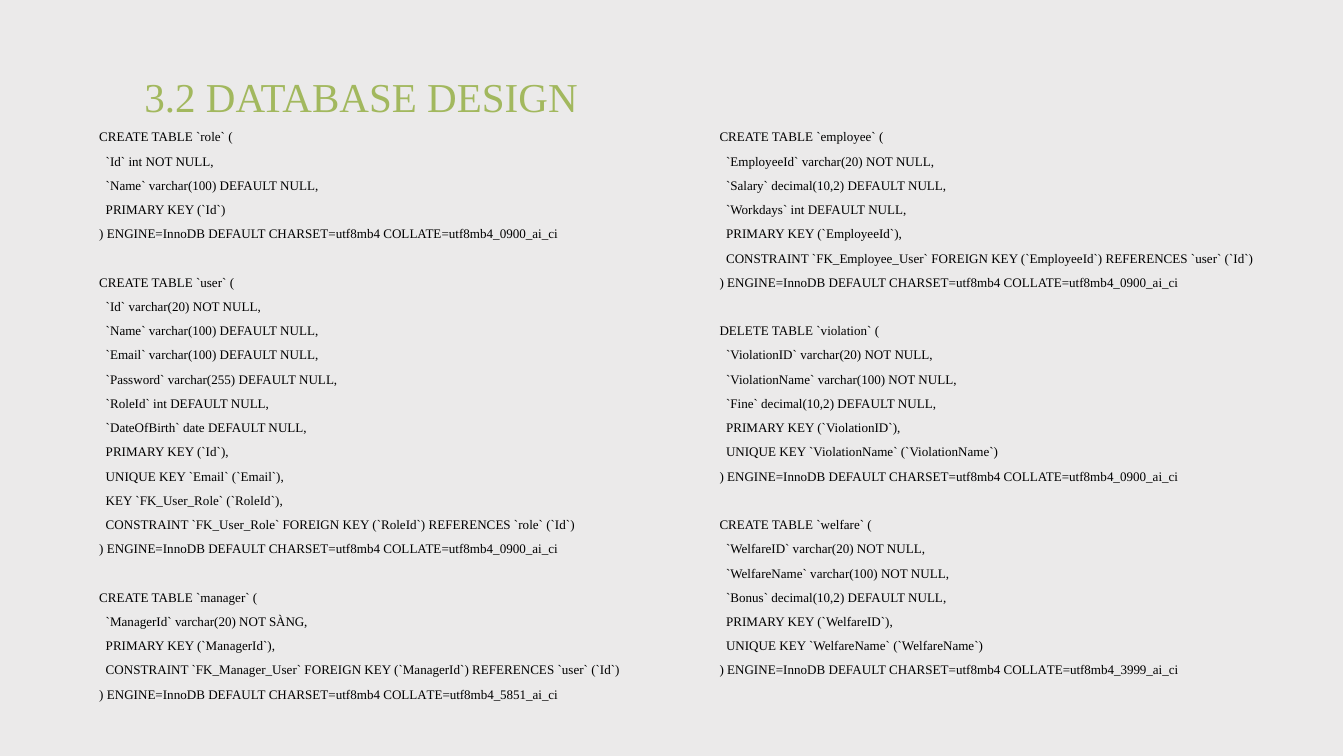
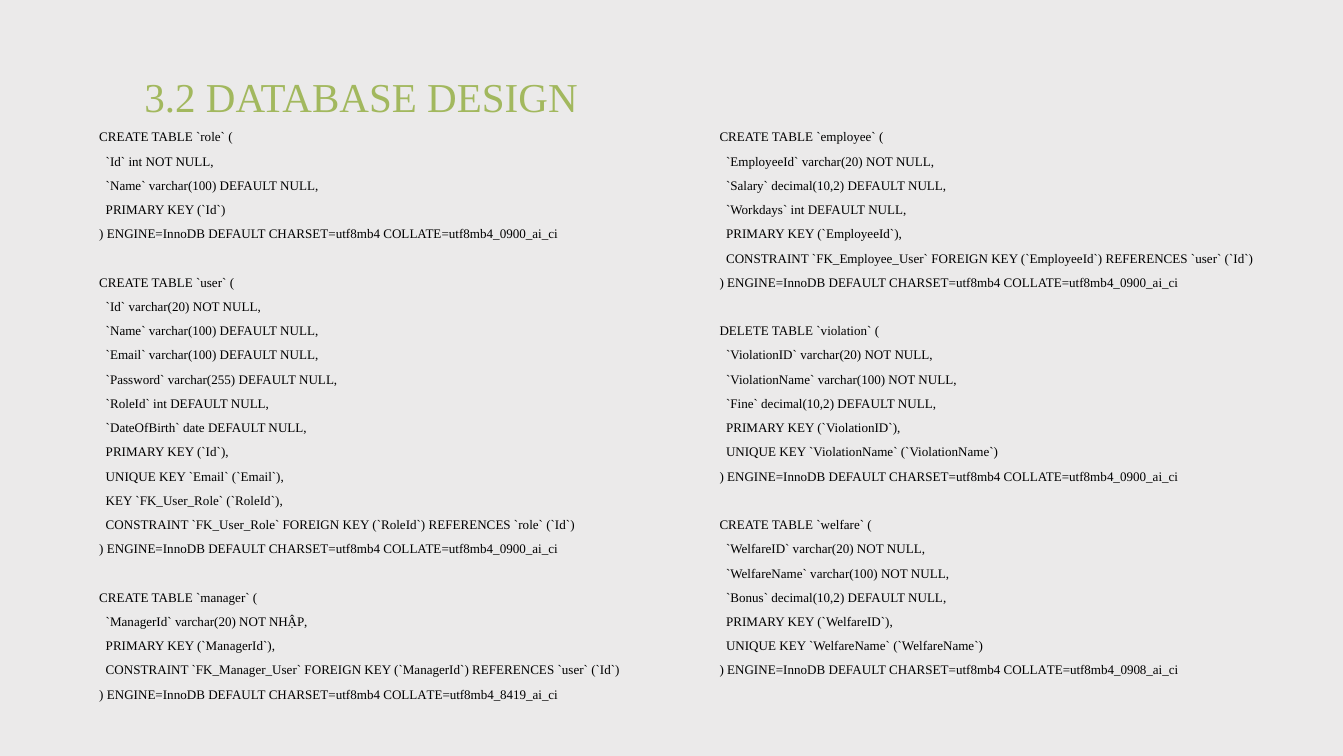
SÀNG: SÀNG -> NHẬP
COLLATE=utf8mb4_3999_ai_ci: COLLATE=utf8mb4_3999_ai_ci -> COLLATE=utf8mb4_0908_ai_ci
COLLATE=utf8mb4_5851_ai_ci: COLLATE=utf8mb4_5851_ai_ci -> COLLATE=utf8mb4_8419_ai_ci
